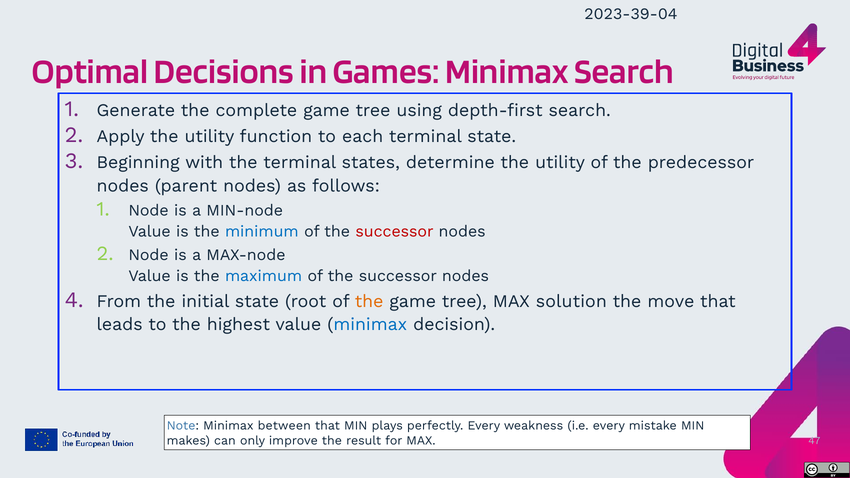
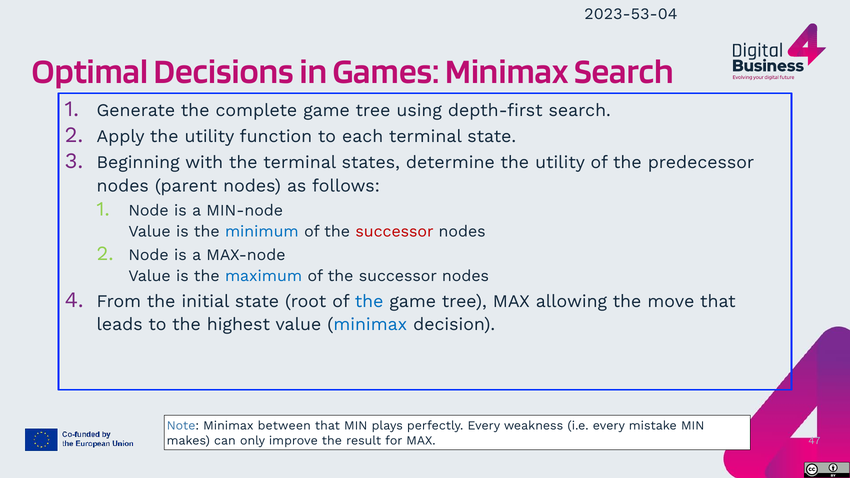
2023-39-04: 2023-39-04 -> 2023-53-04
the at (369, 301) colour: orange -> blue
solution: solution -> allowing
